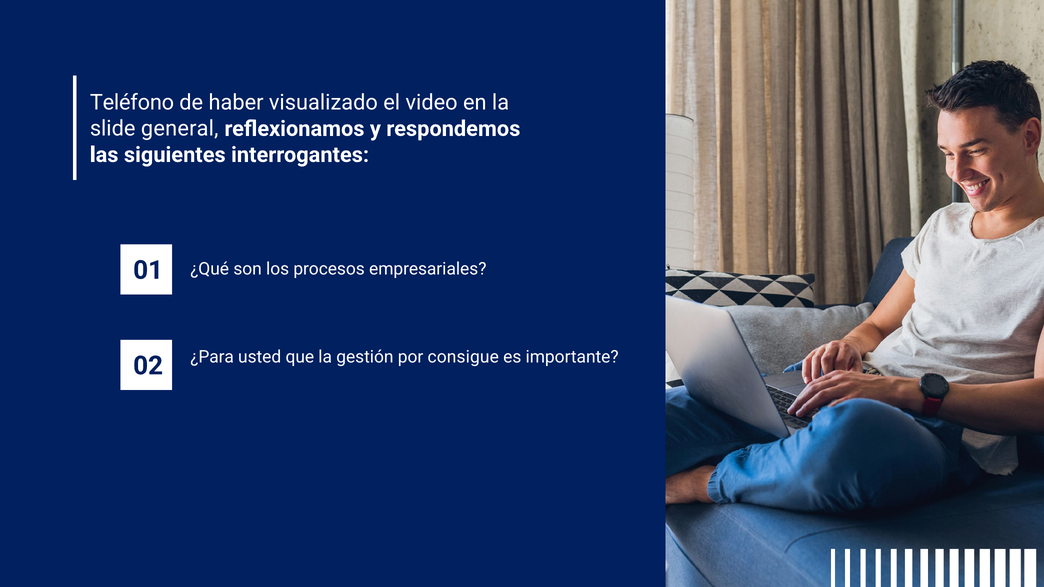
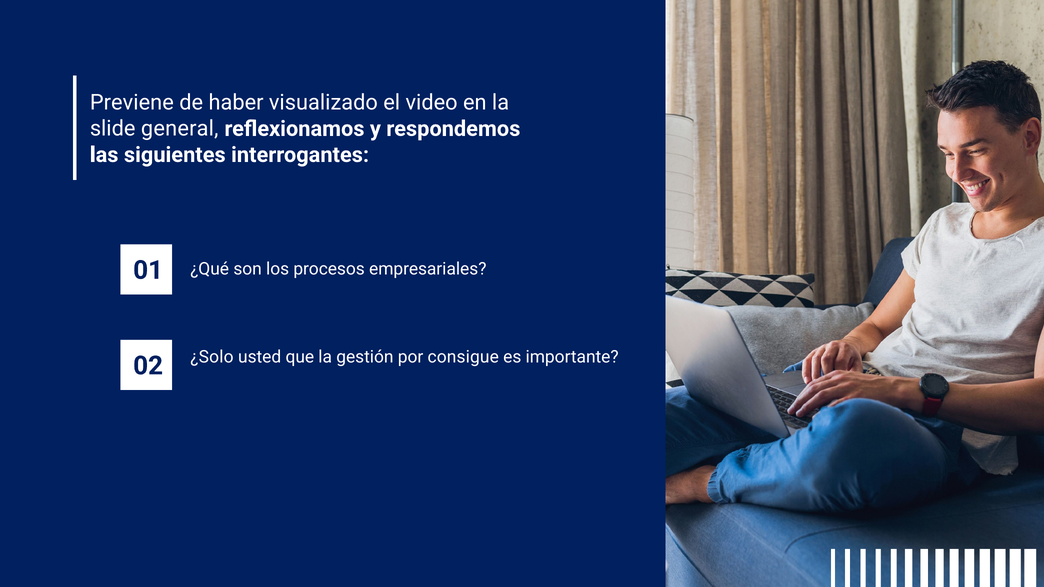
Teléfono: Teléfono -> Previene
¿Para: ¿Para -> ¿Solo
